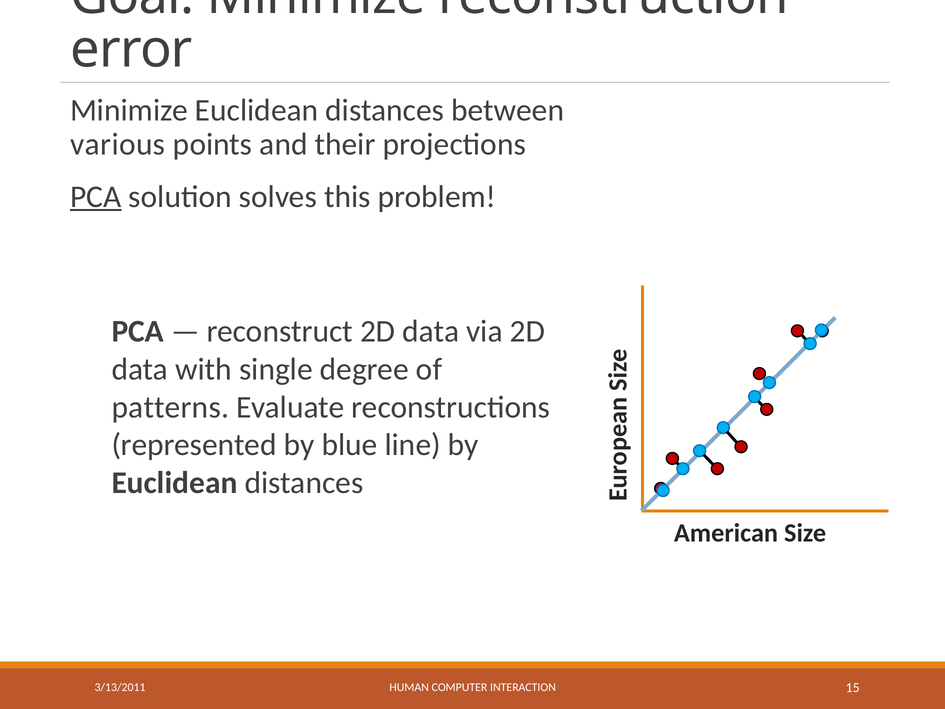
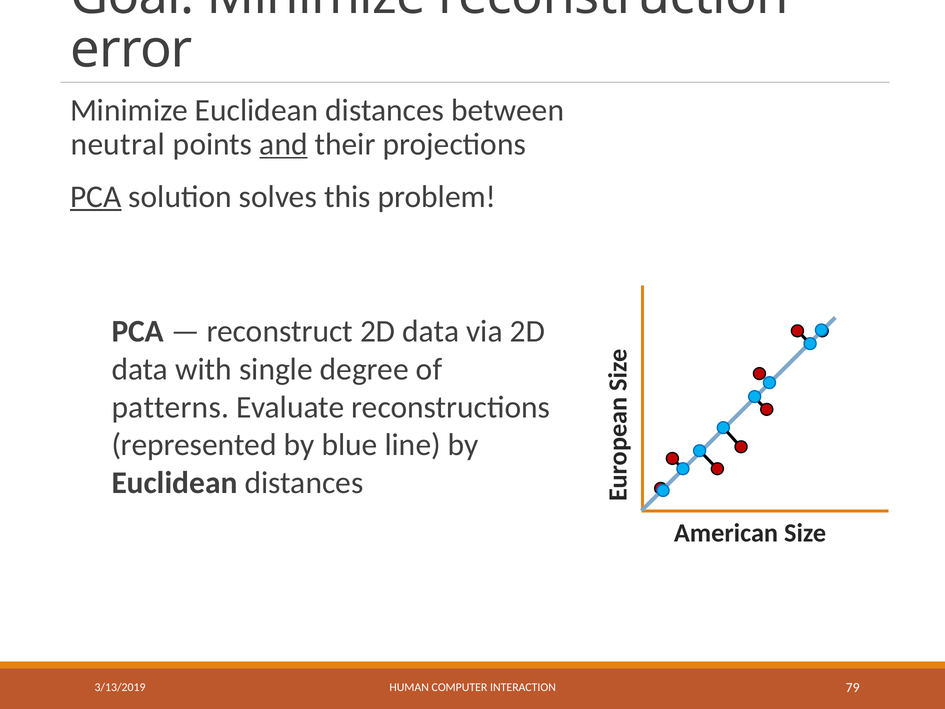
various: various -> neutral
and underline: none -> present
3/13/2011: 3/13/2011 -> 3/13/2019
15: 15 -> 79
